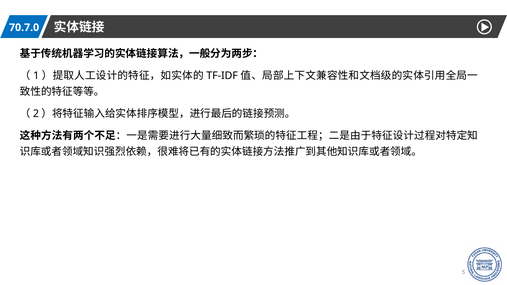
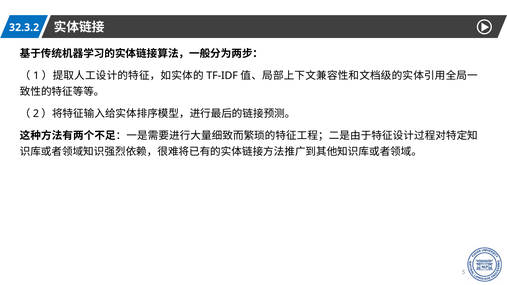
70.7.0: 70.7.0 -> 32.3.2
